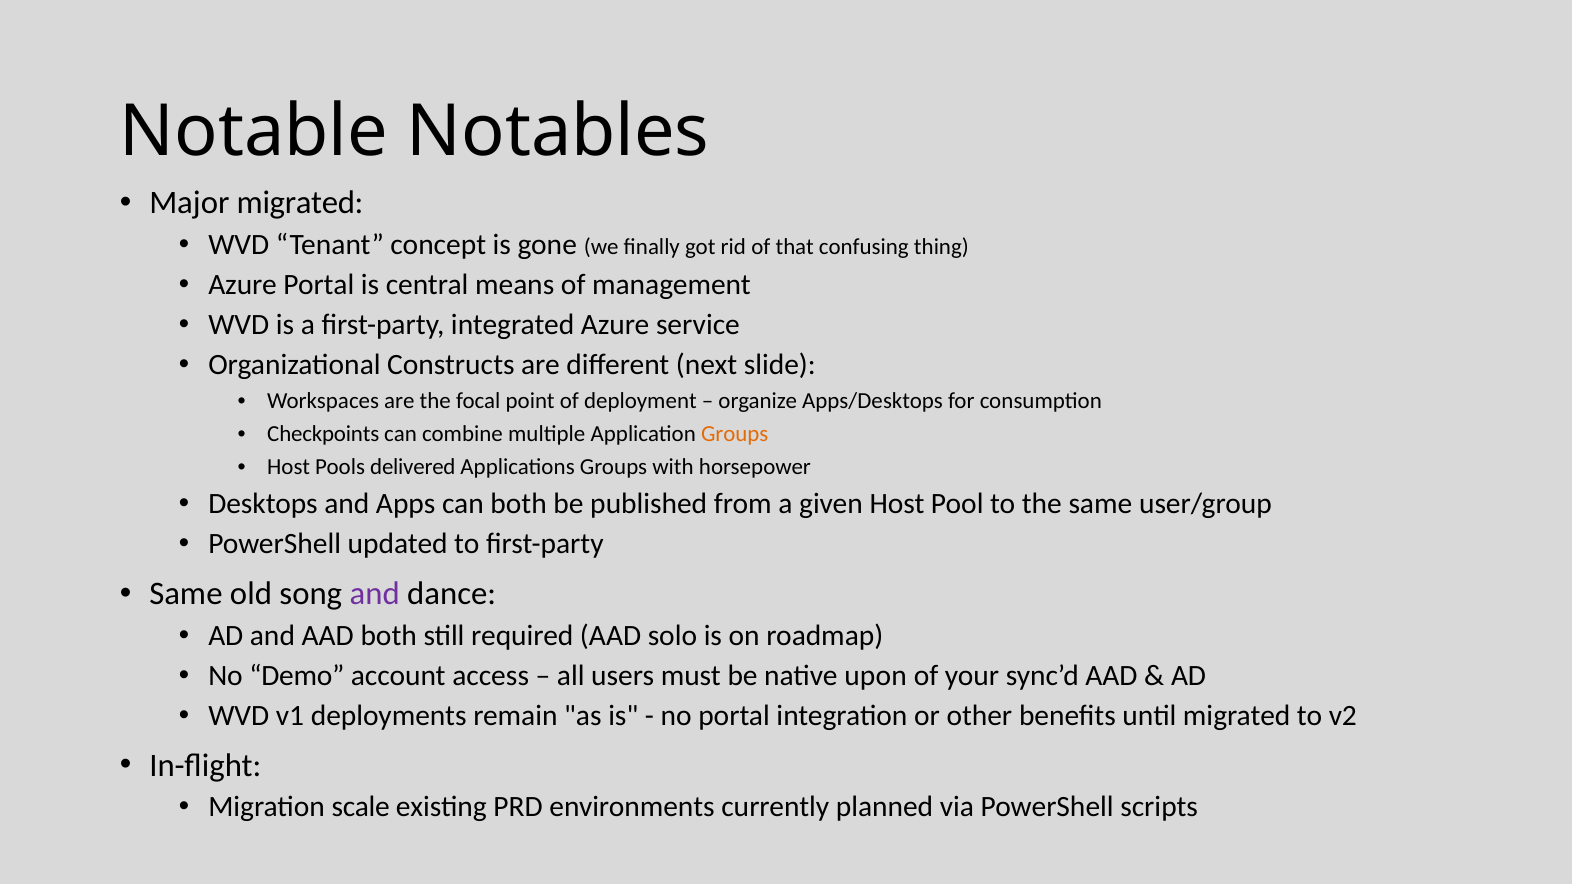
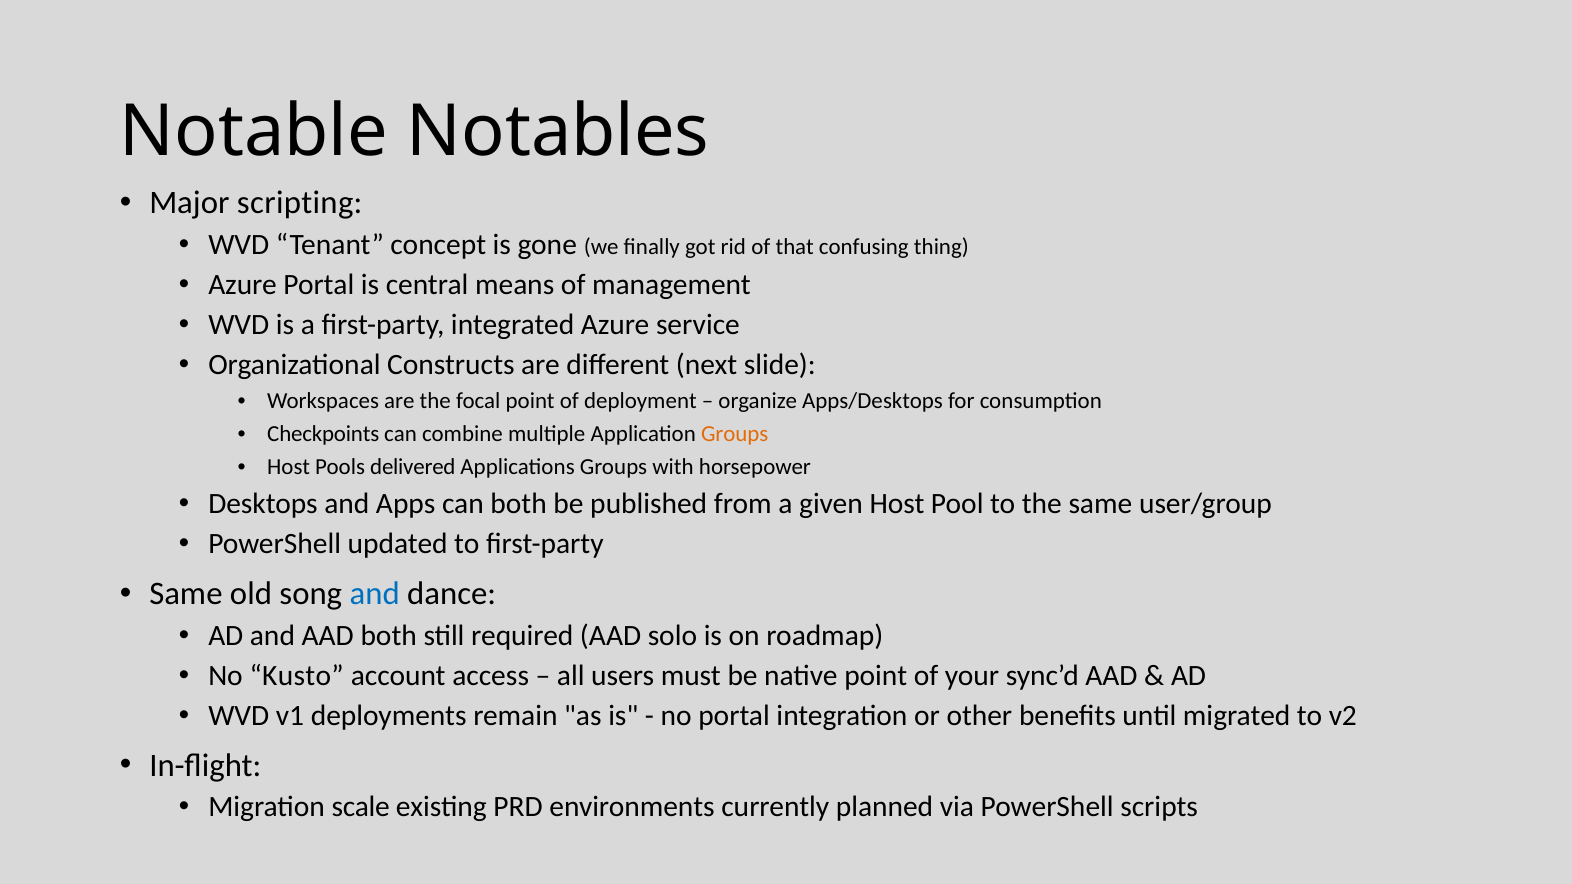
Major migrated: migrated -> scripting
and at (375, 594) colour: purple -> blue
Demo: Demo -> Kusto
native upon: upon -> point
